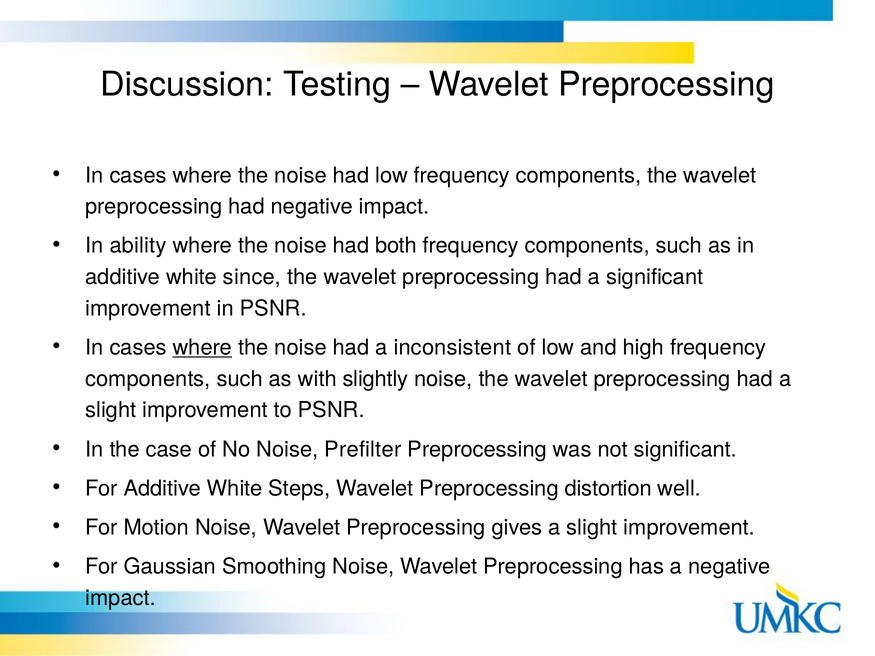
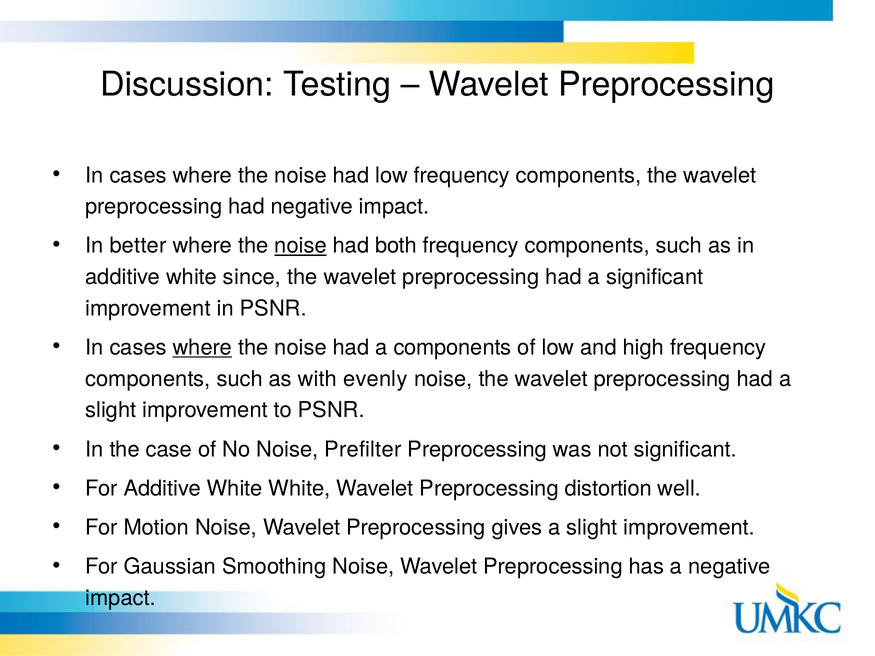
ability: ability -> better
noise at (301, 246) underline: none -> present
a inconsistent: inconsistent -> components
slightly: slightly -> evenly
White Steps: Steps -> White
